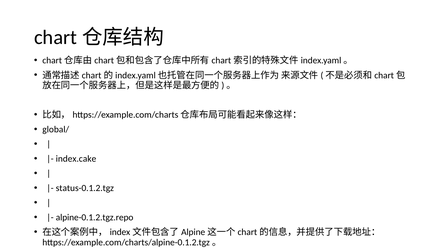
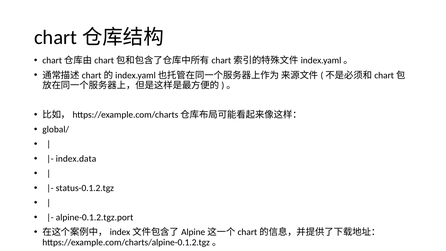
index.cake: index.cake -> index.data
alpine-0.1.2.tgz.repo: alpine-0.1.2.tgz.repo -> alpine-0.1.2.tgz.port
